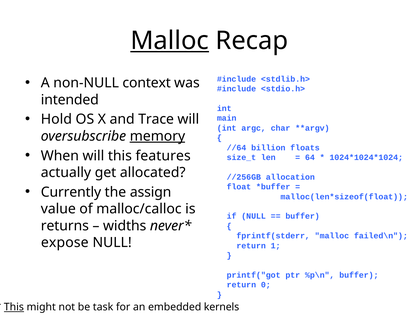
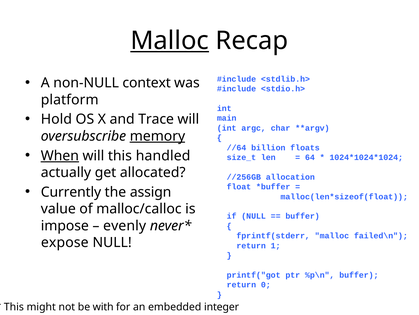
intended: intended -> platform
When underline: none -> present
features: features -> handled
returns: returns -> impose
widths: widths -> evenly
This at (14, 306) underline: present -> none
task: task -> with
kernels: kernels -> integer
